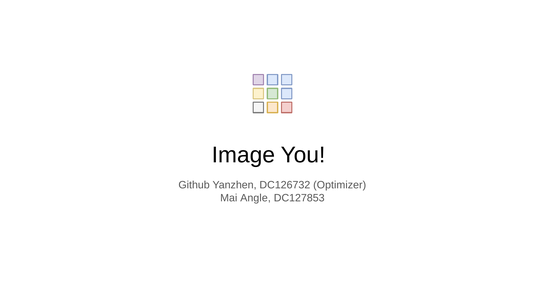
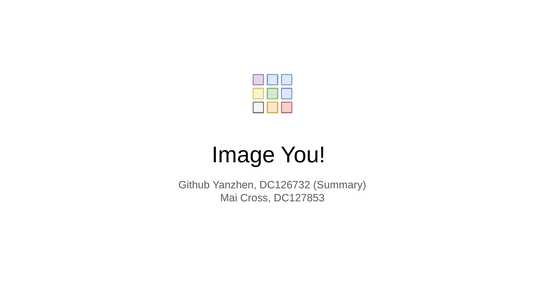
Optimizer: Optimizer -> Summary
Angle: Angle -> Cross
